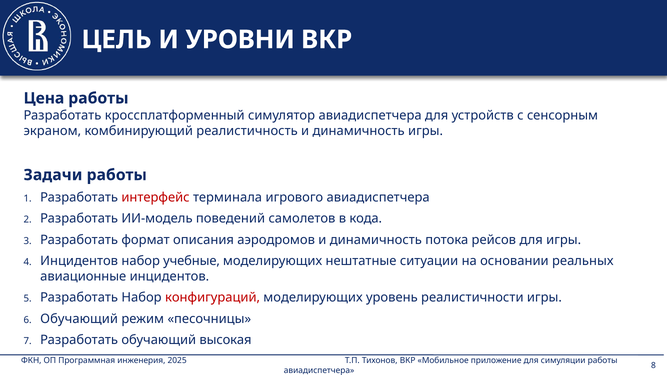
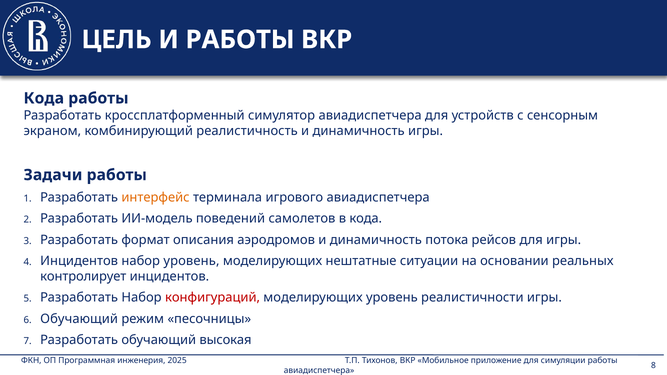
И УРОВНИ: УРОВНИ -> РАБОТЫ
Цена at (44, 98): Цена -> Кода
интерфейс colour: red -> orange
набор учебные: учебные -> уровень
авиационные: авиационные -> контролирует
